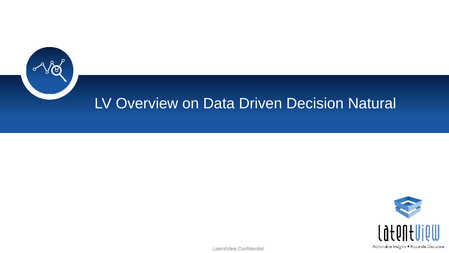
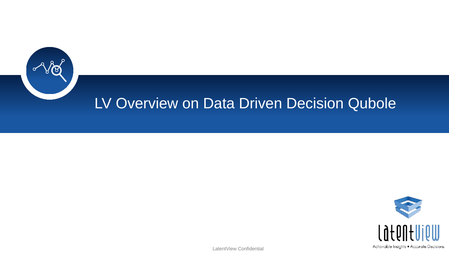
Natural: Natural -> Qubole
